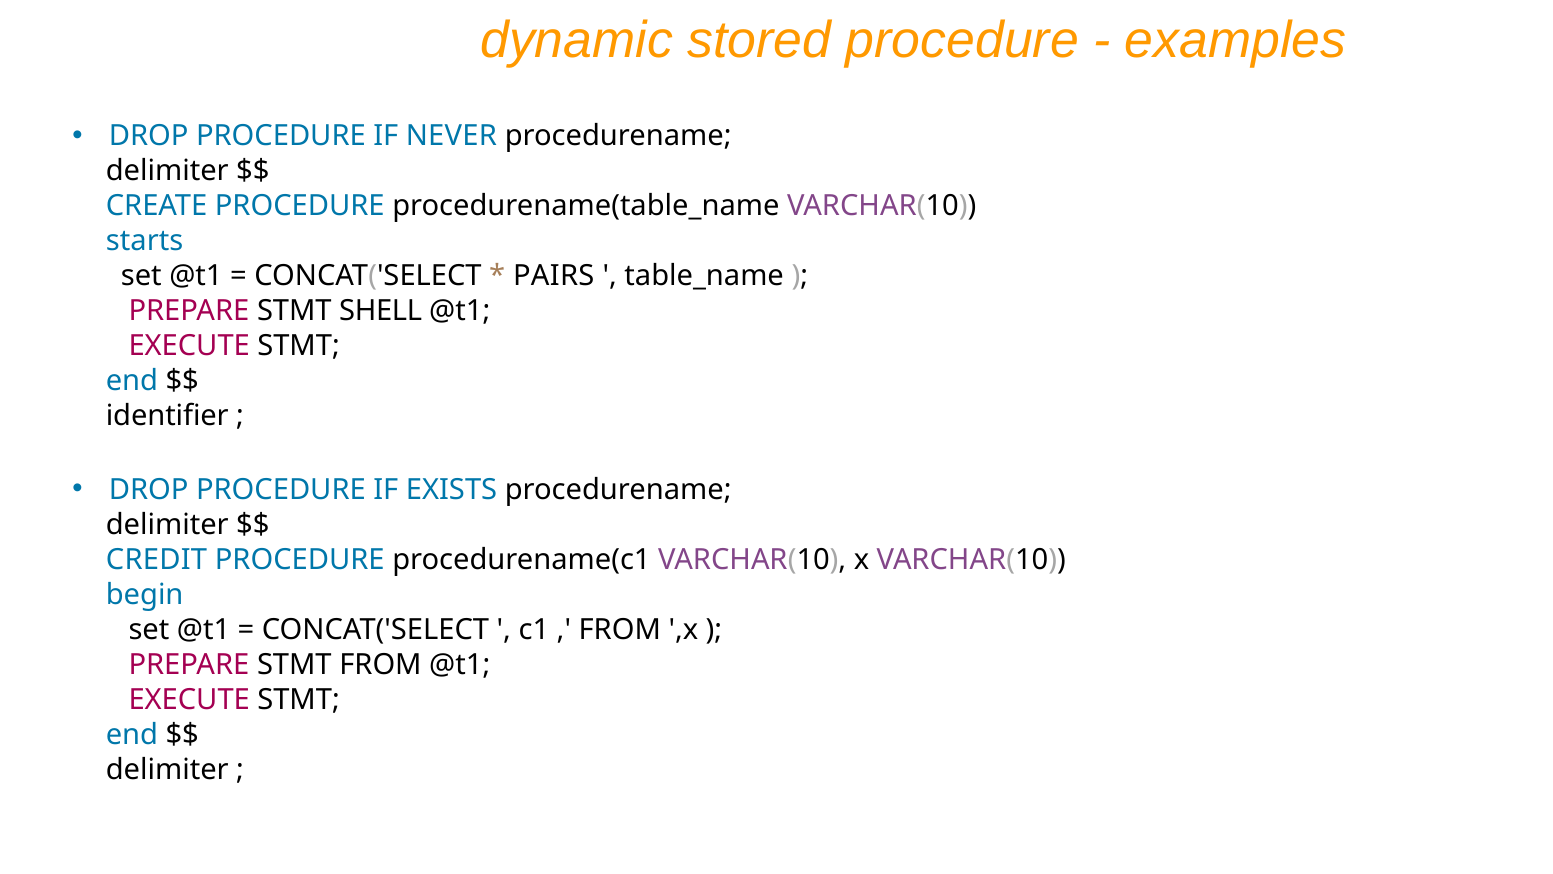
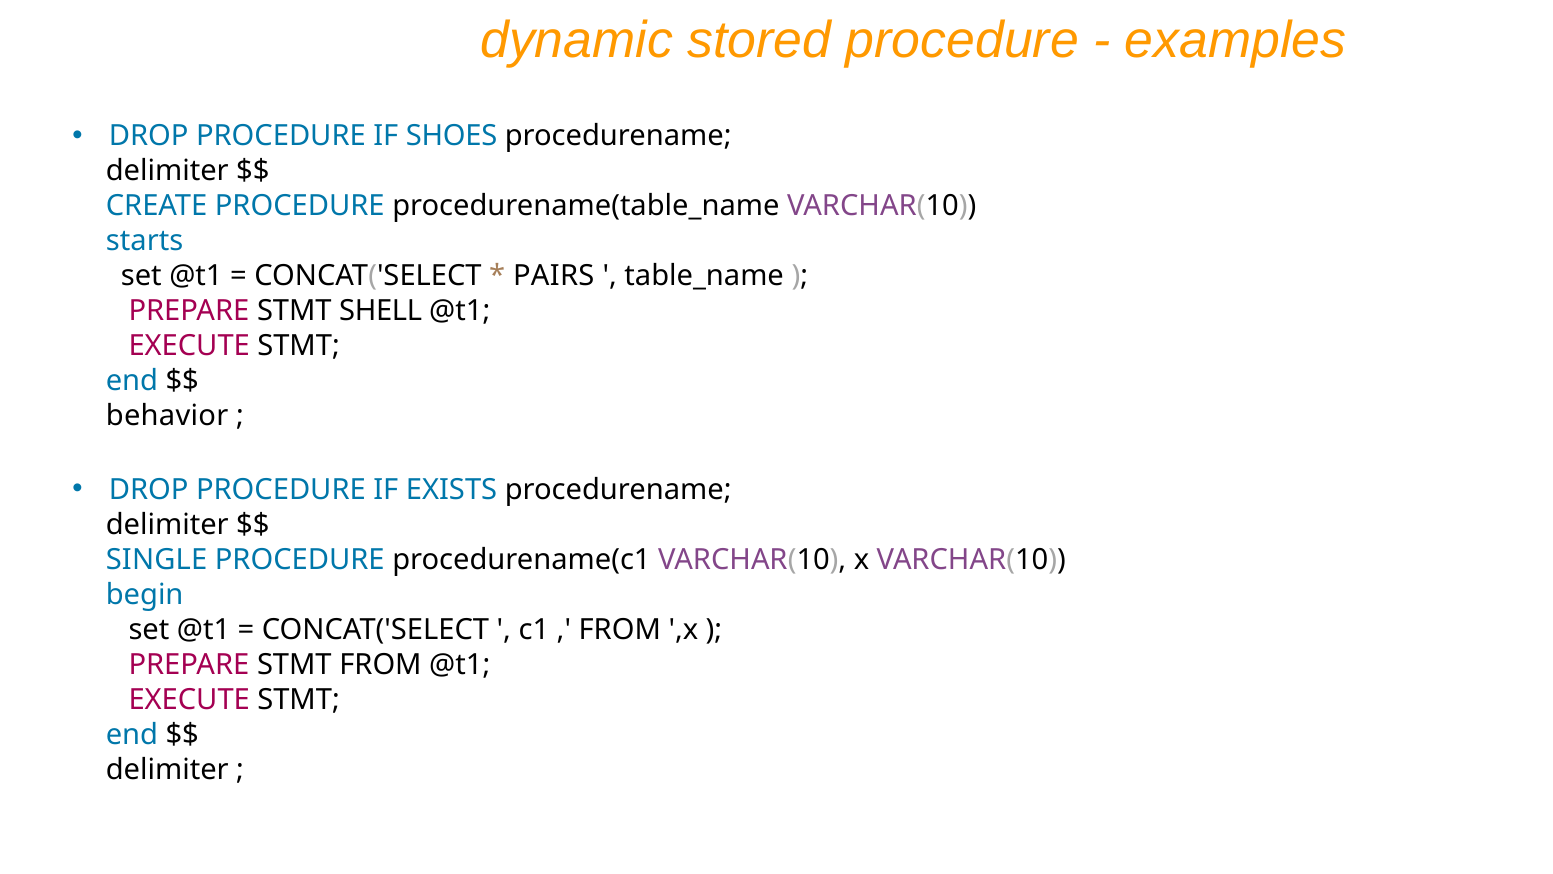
NEVER: NEVER -> SHOES
identifier: identifier -> behavior
CREDIT: CREDIT -> SINGLE
